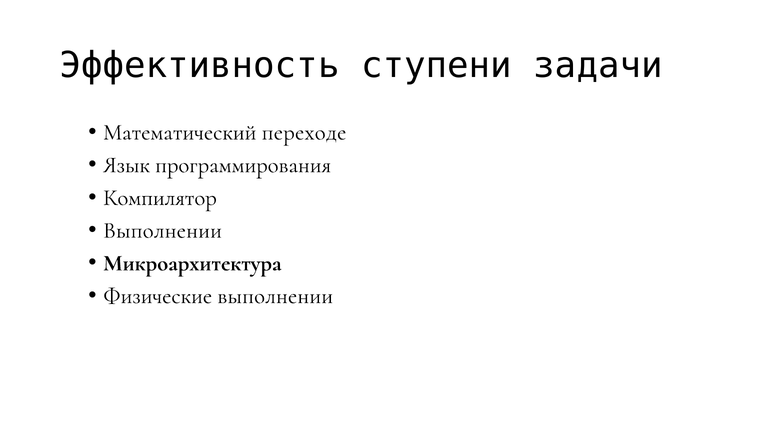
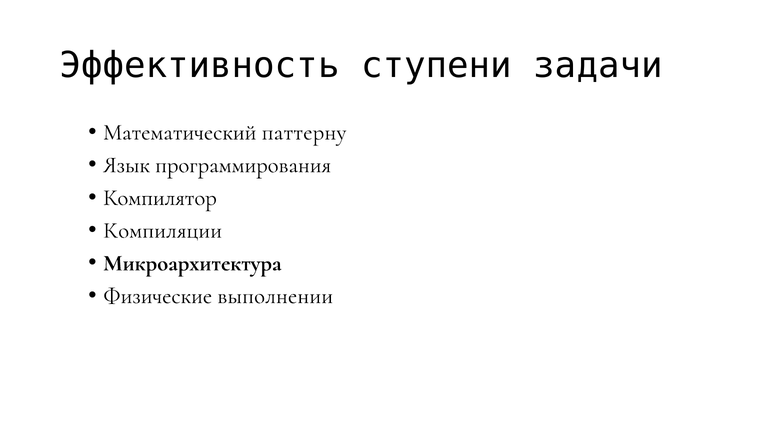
переходе: переходе -> паттерну
Выполнении at (163, 230): Выполнении -> Компиляции
